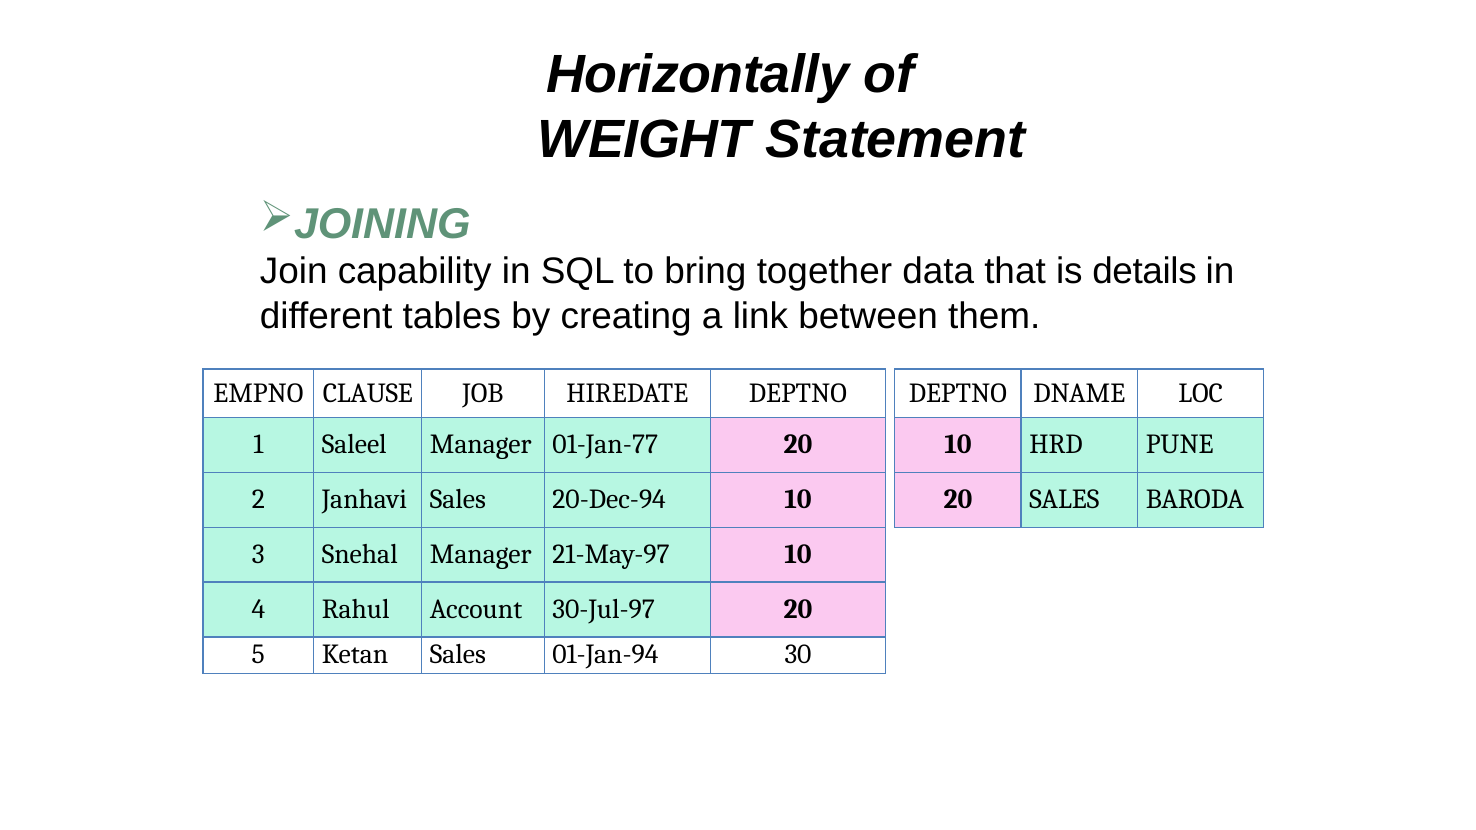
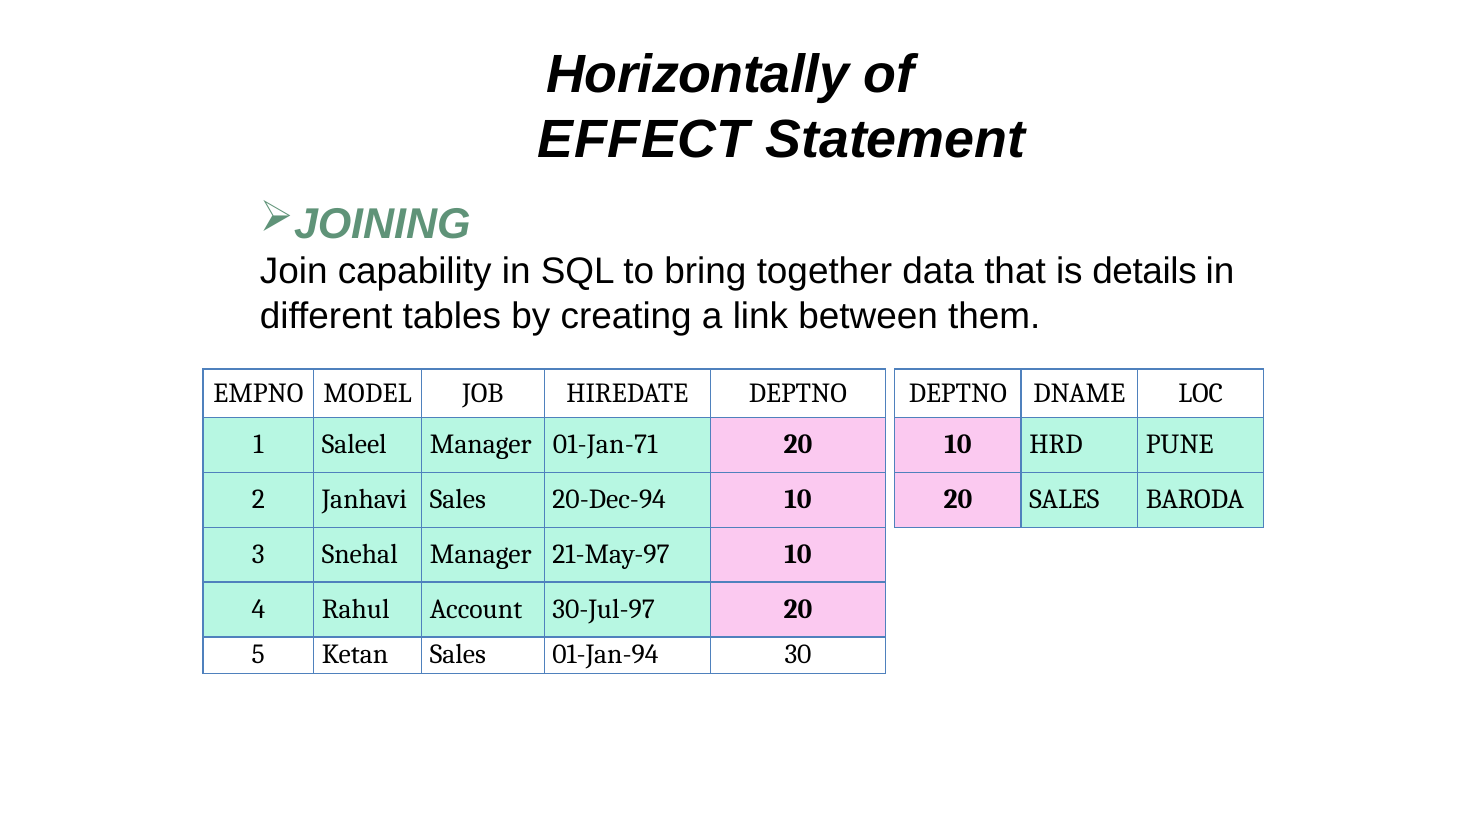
WEIGHT: WEIGHT -> EFFECT
CLAUSE: CLAUSE -> MODEL
01-Jan-77: 01-Jan-77 -> 01-Jan-71
